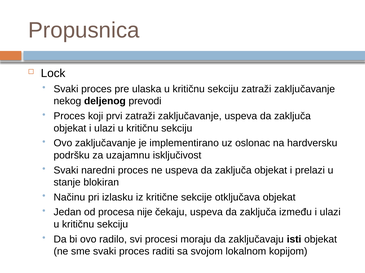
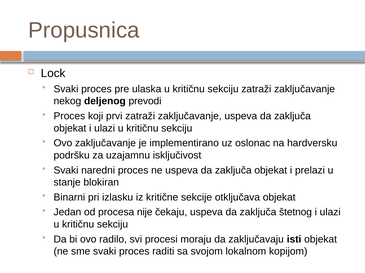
Načinu: Načinu -> Binarni
između: između -> štetnog
